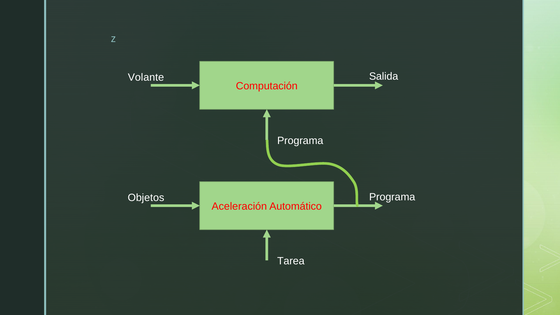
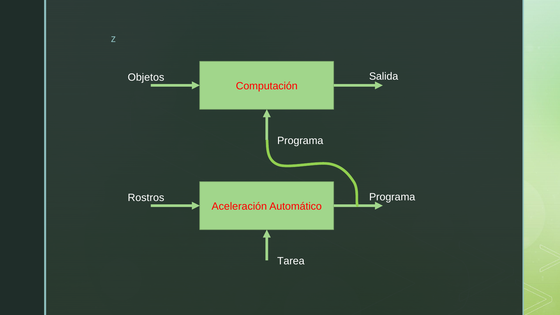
Volante: Volante -> Objetos
Objetos: Objetos -> Rostros
